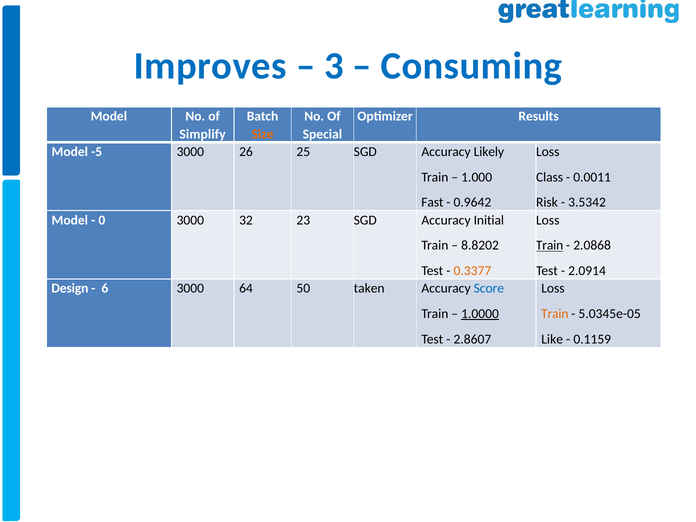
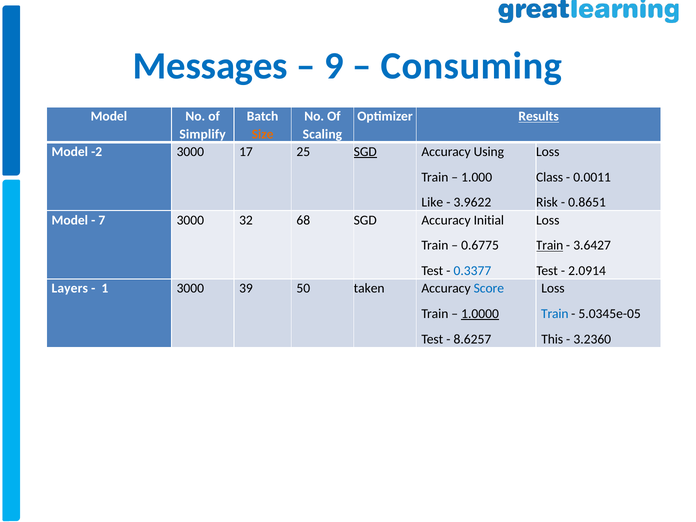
Improves: Improves -> Messages
3: 3 -> 9
Results underline: none -> present
Special: Special -> Scaling
-5: -5 -> -2
26: 26 -> 17
SGD at (365, 152) underline: none -> present
Likely: Likely -> Using
Fast: Fast -> Like
0.9642: 0.9642 -> 3.9622
3.5342: 3.5342 -> 0.8651
0: 0 -> 7
23: 23 -> 68
8.8202: 8.8202 -> 0.6775
2.0868: 2.0868 -> 3.6427
0.3377 colour: orange -> blue
Design: Design -> Layers
6: 6 -> 1
64: 64 -> 39
Train at (555, 314) colour: orange -> blue
2.8607: 2.8607 -> 8.6257
Like: Like -> This
0.1159: 0.1159 -> 3.2360
